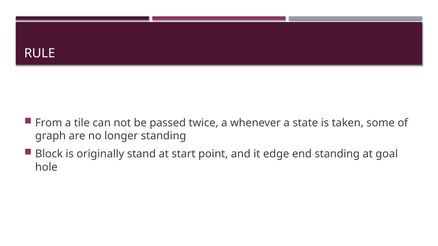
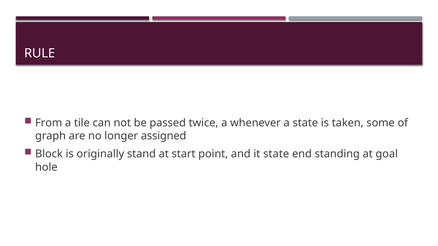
longer standing: standing -> assigned
it edge: edge -> state
